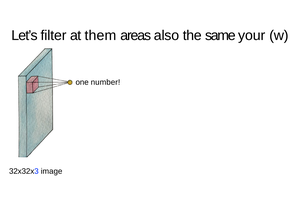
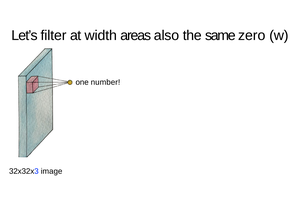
them: them -> width
your: your -> zero
